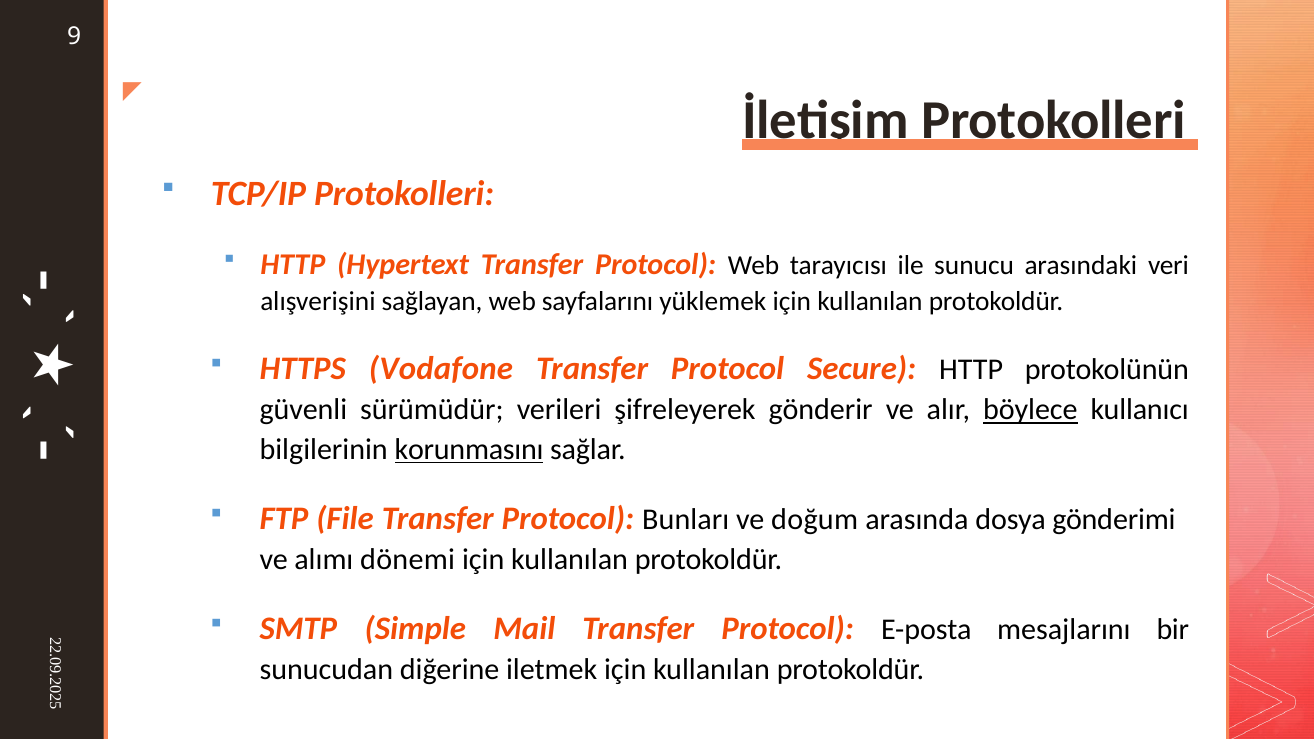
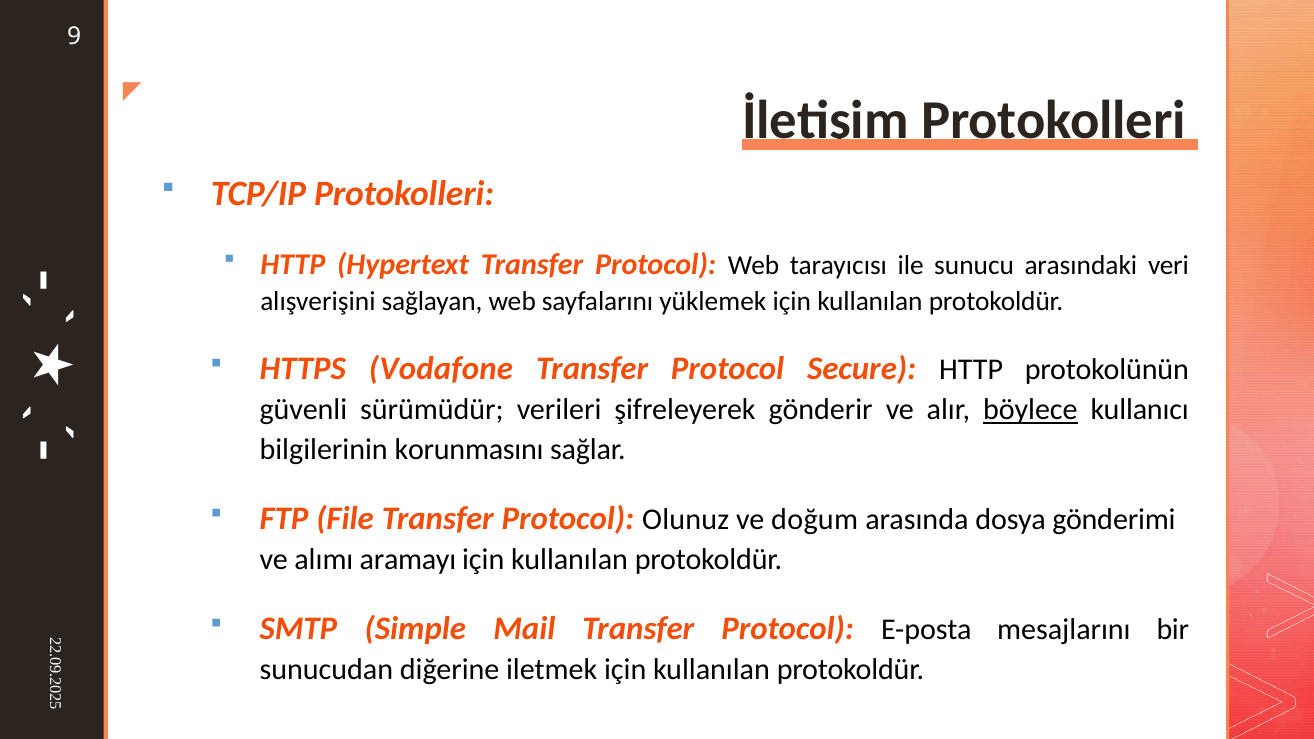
korunmasını underline: present -> none
Bunları: Bunları -> Olunuz
dönemi: dönemi -> aramayı
